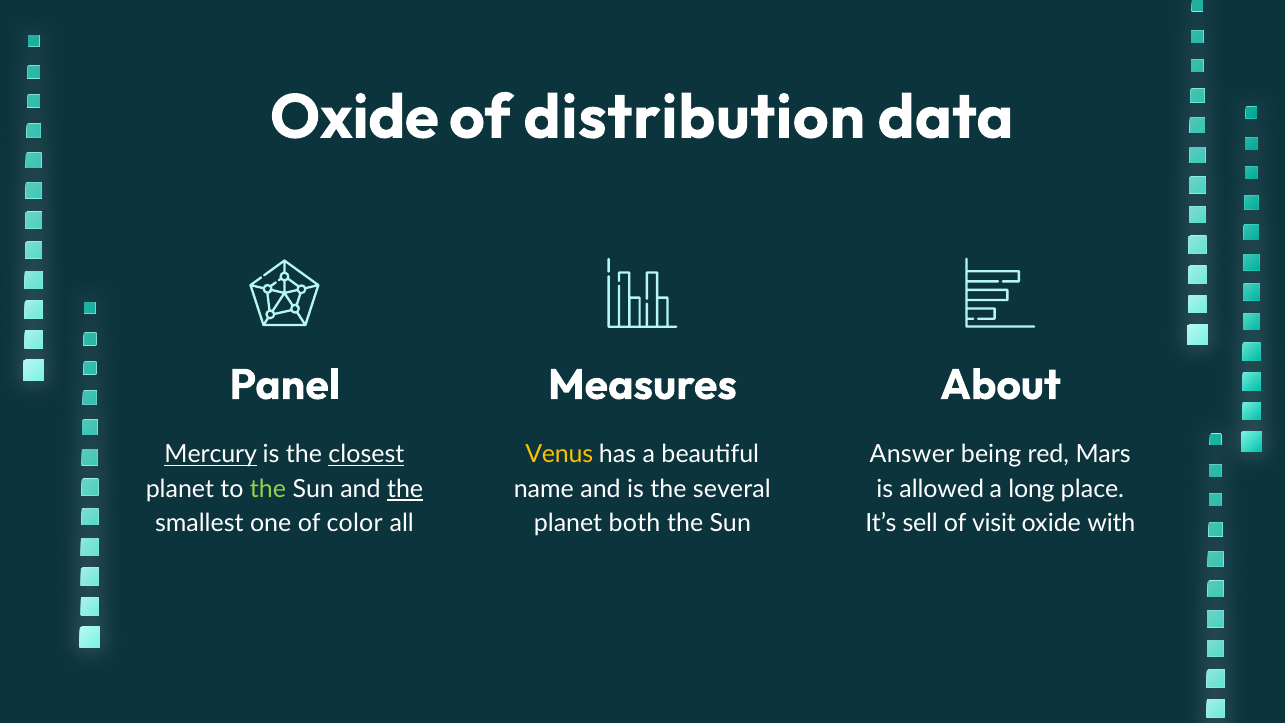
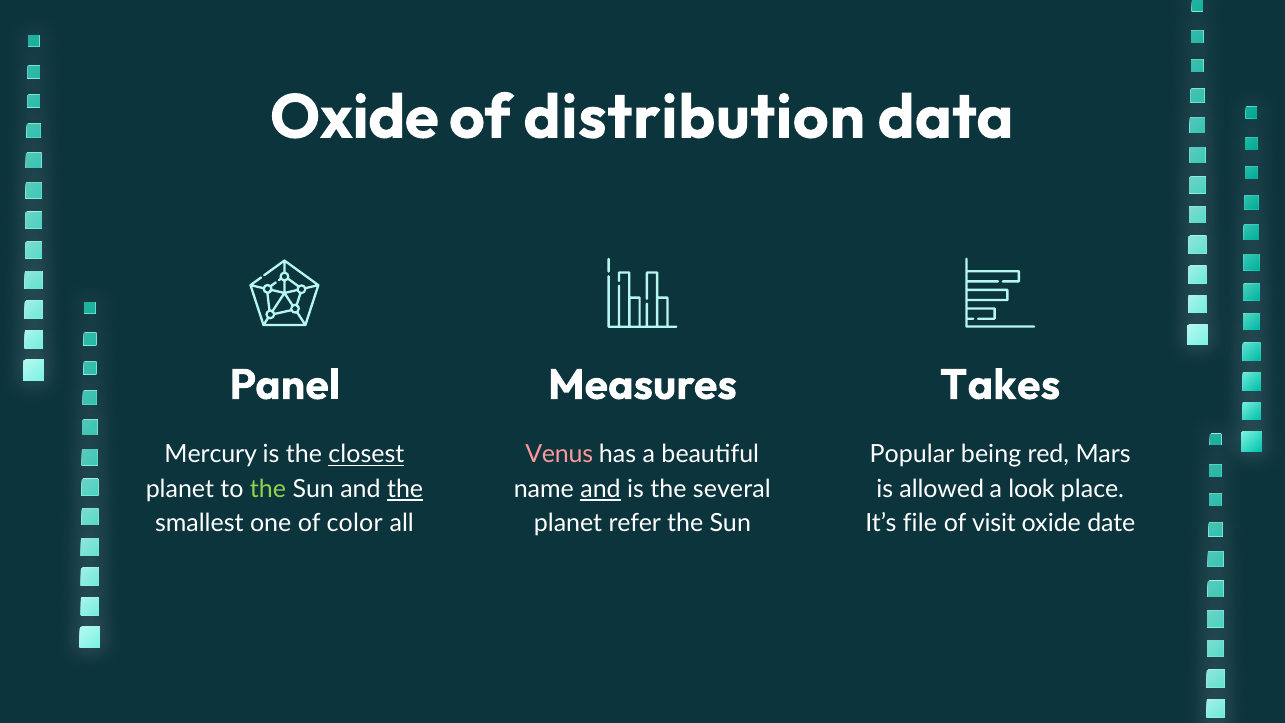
About: About -> Takes
Mercury underline: present -> none
Venus colour: yellow -> pink
Answer: Answer -> Popular
and at (601, 489) underline: none -> present
long: long -> look
both: both -> refer
sell: sell -> file
with: with -> date
